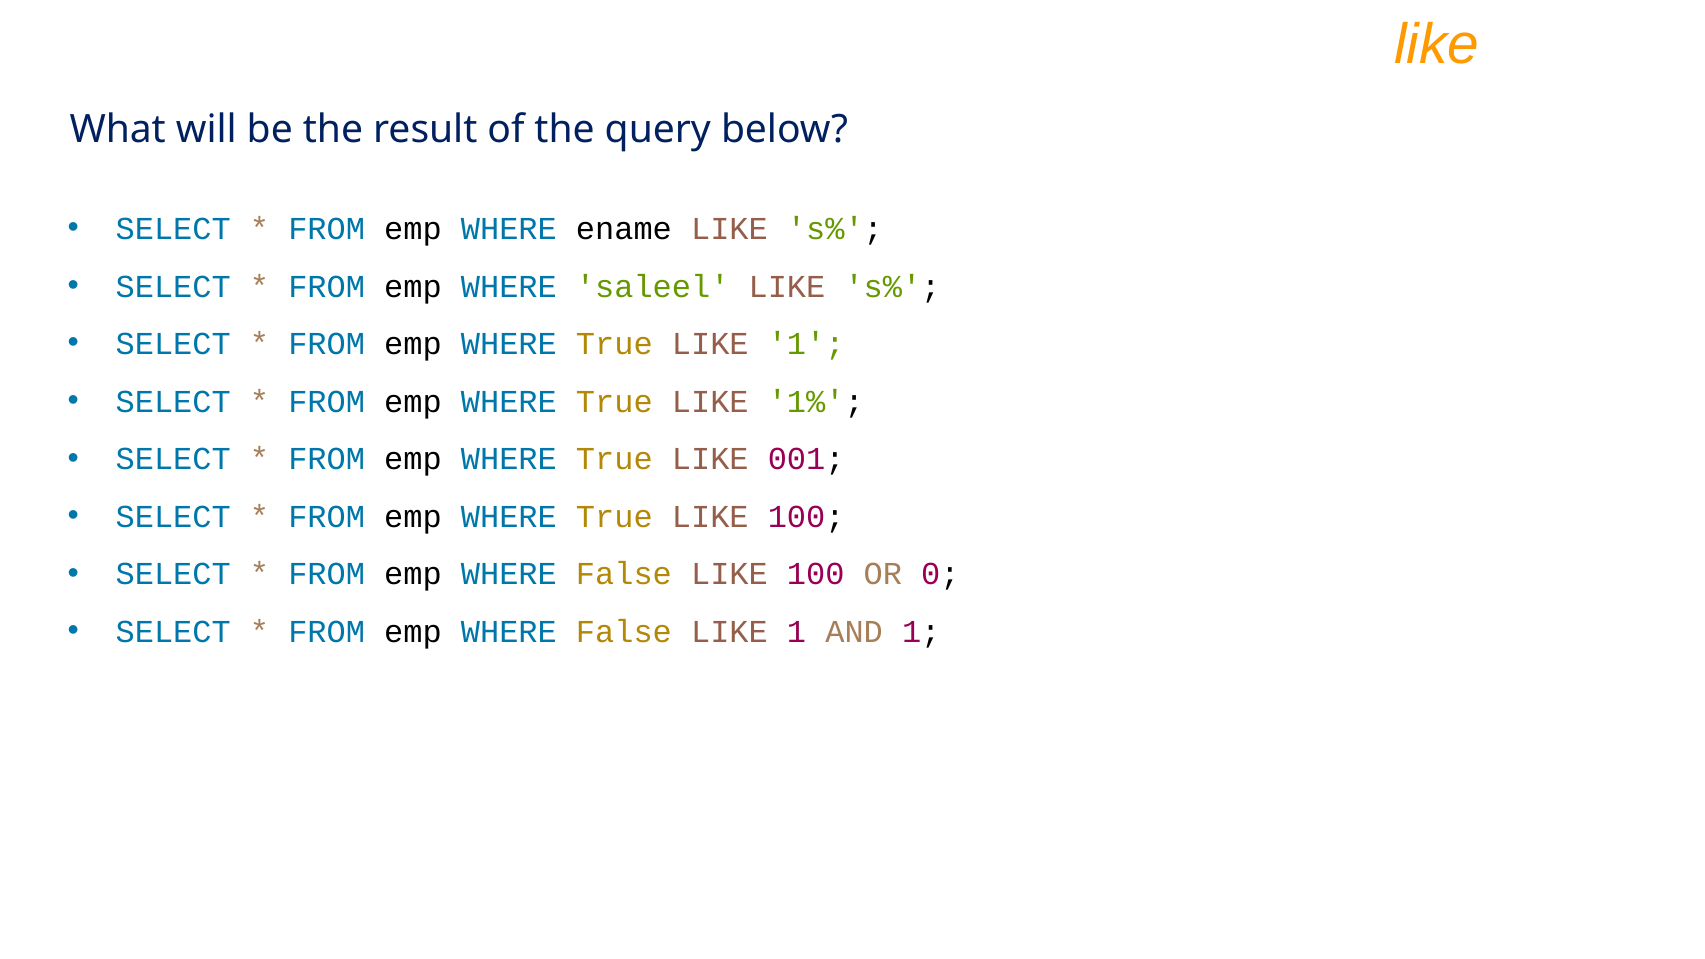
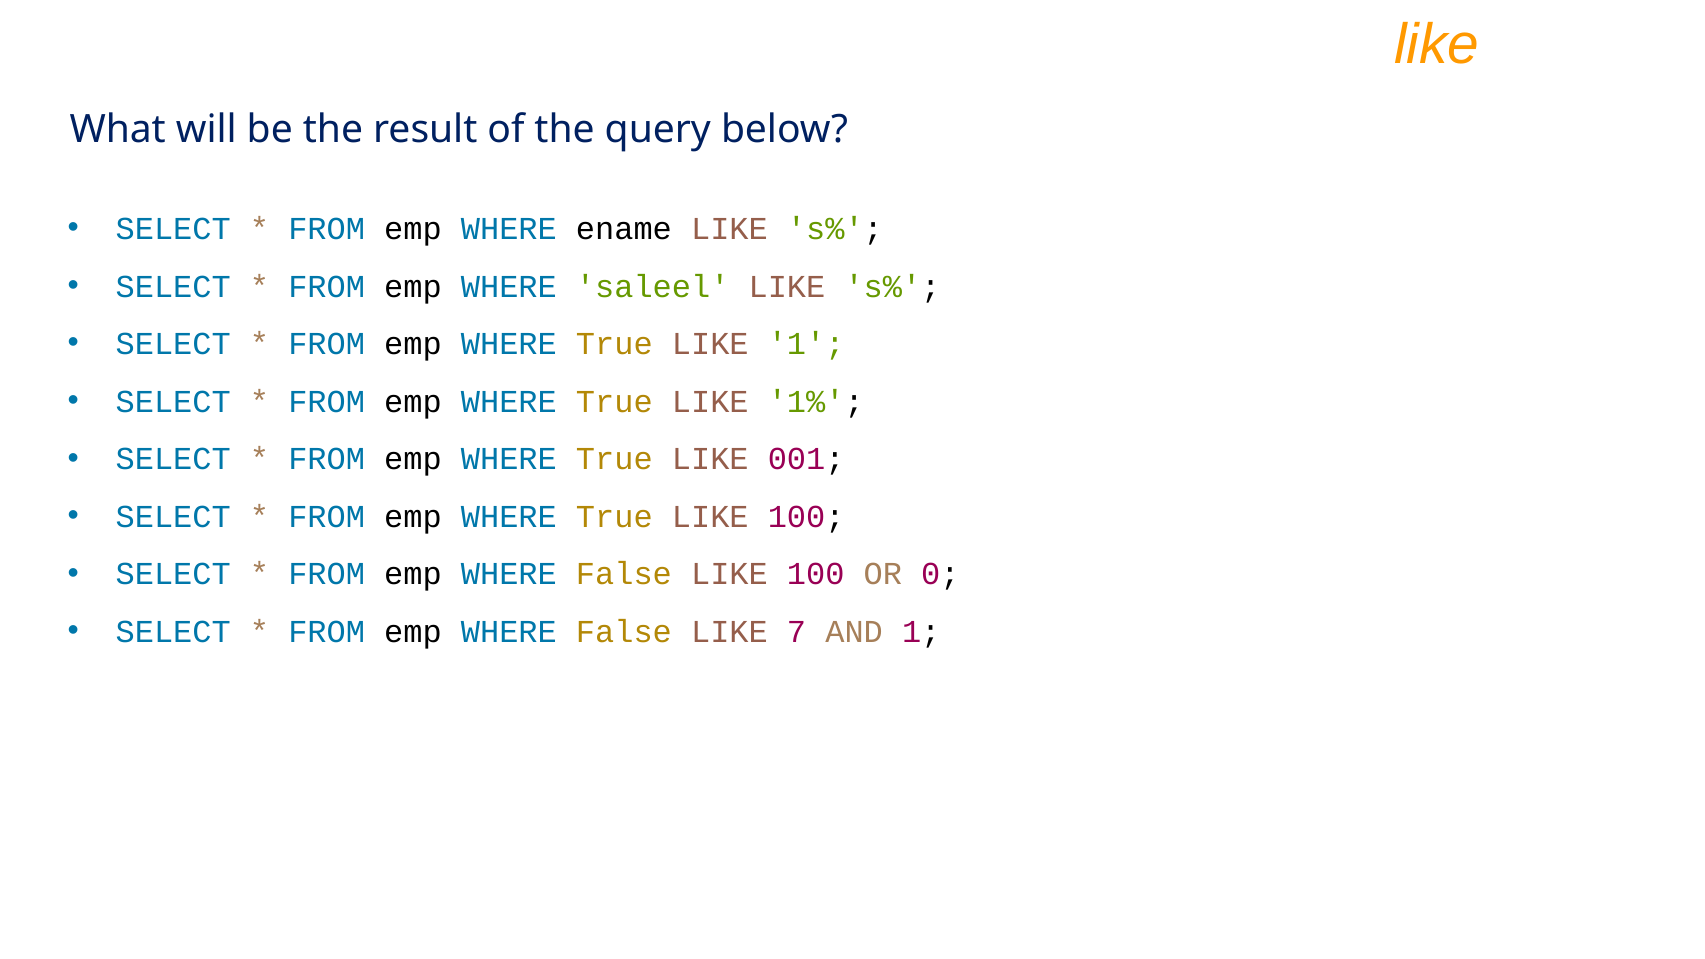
False LIKE 1: 1 -> 7
